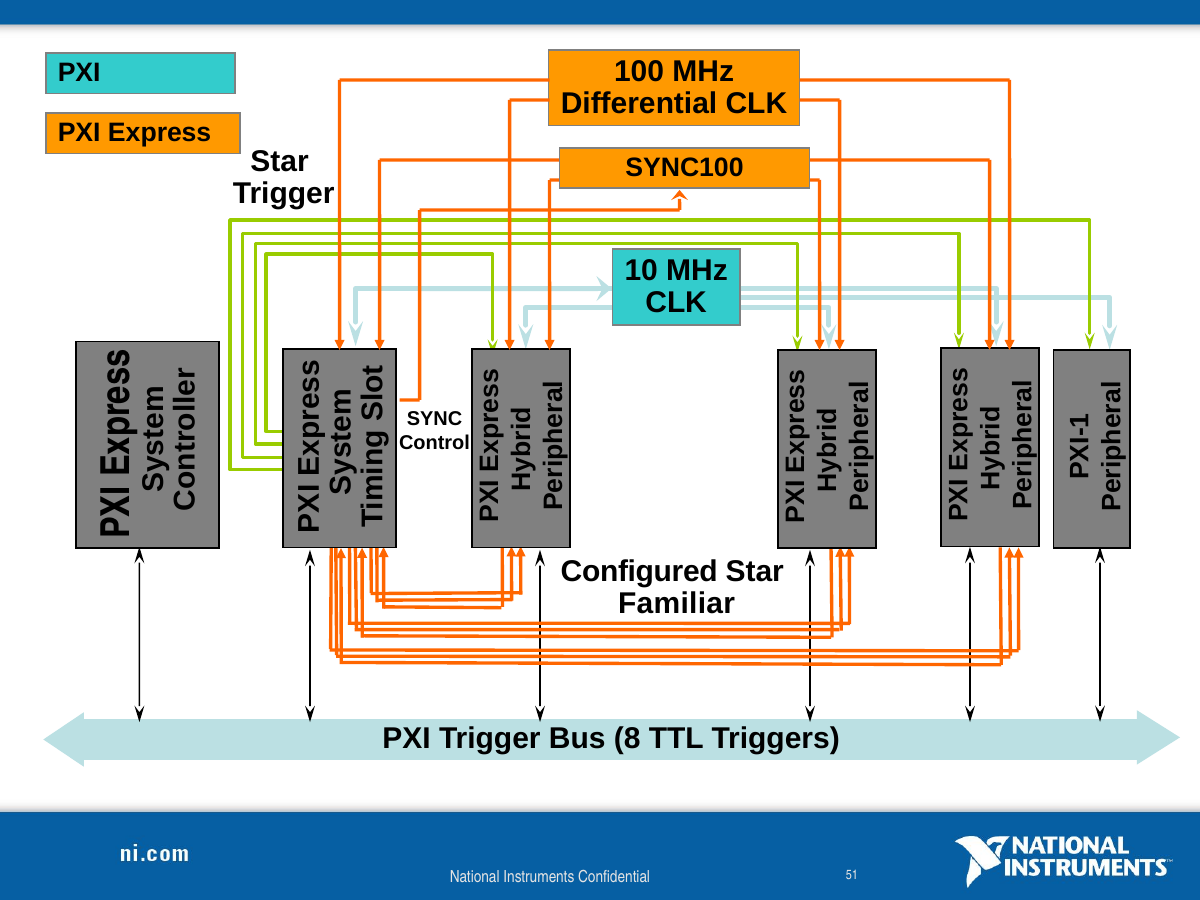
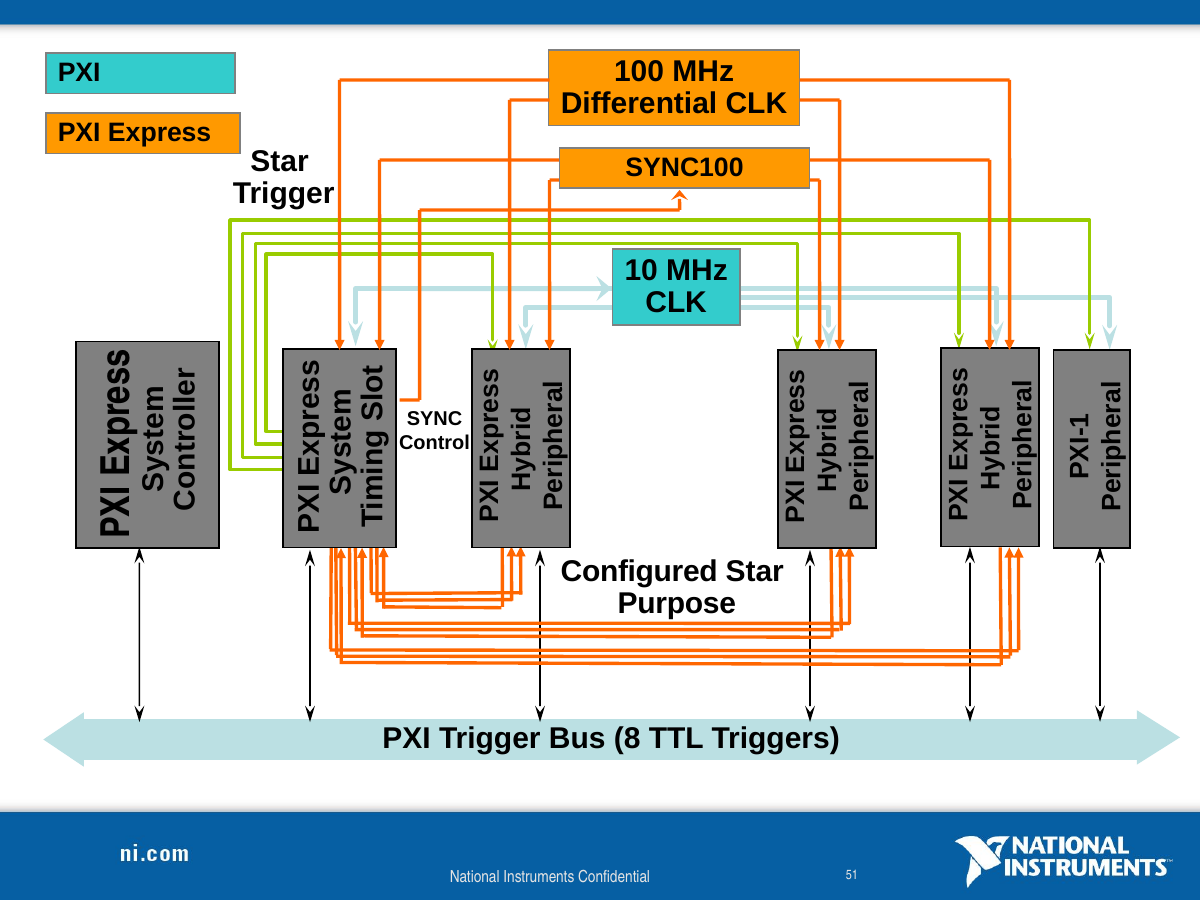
Familiar: Familiar -> Purpose
